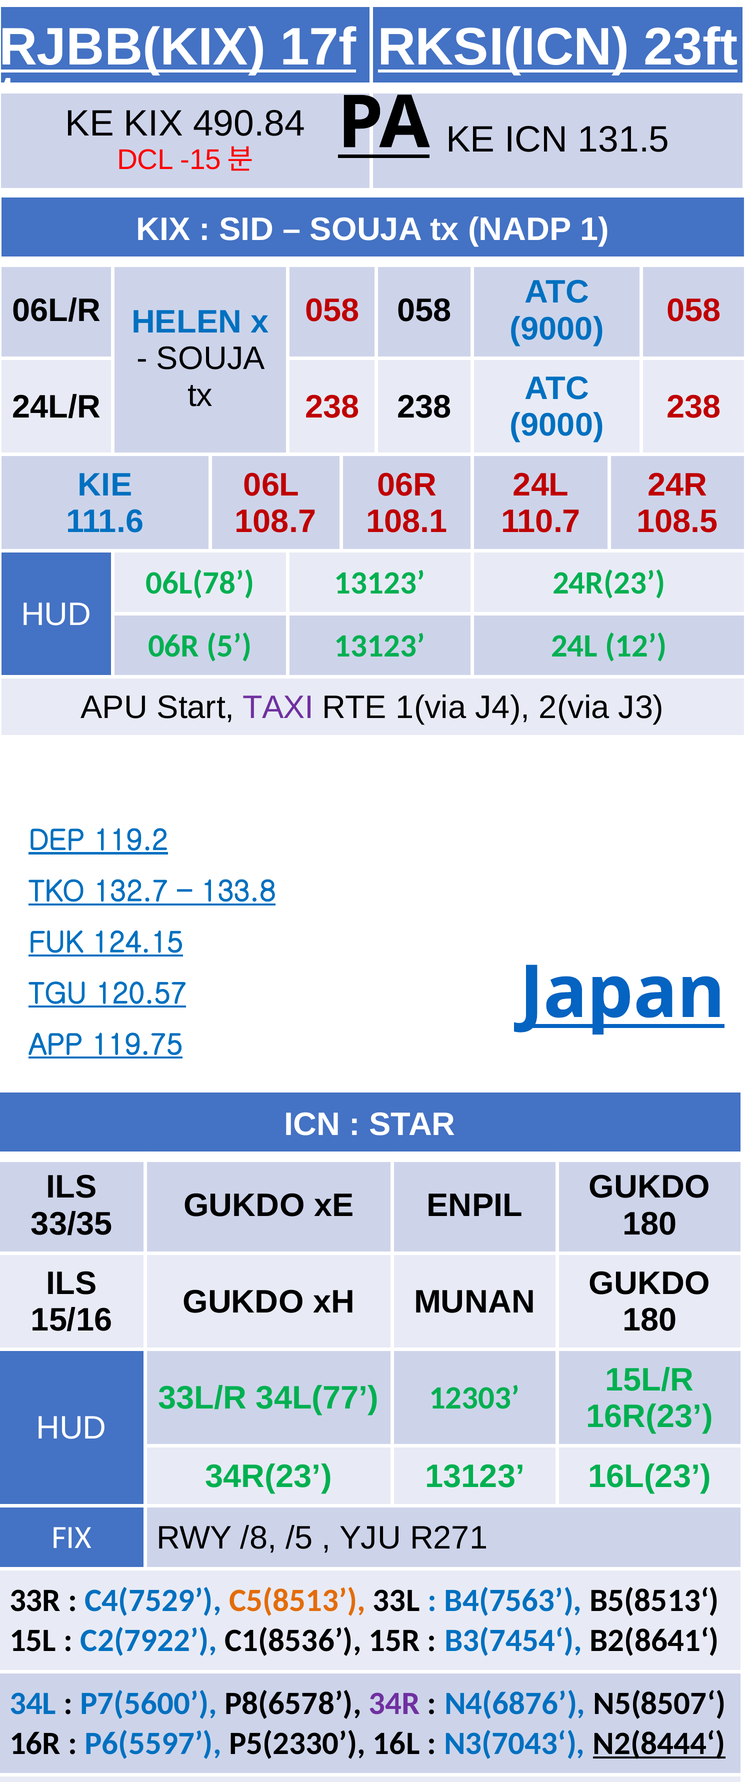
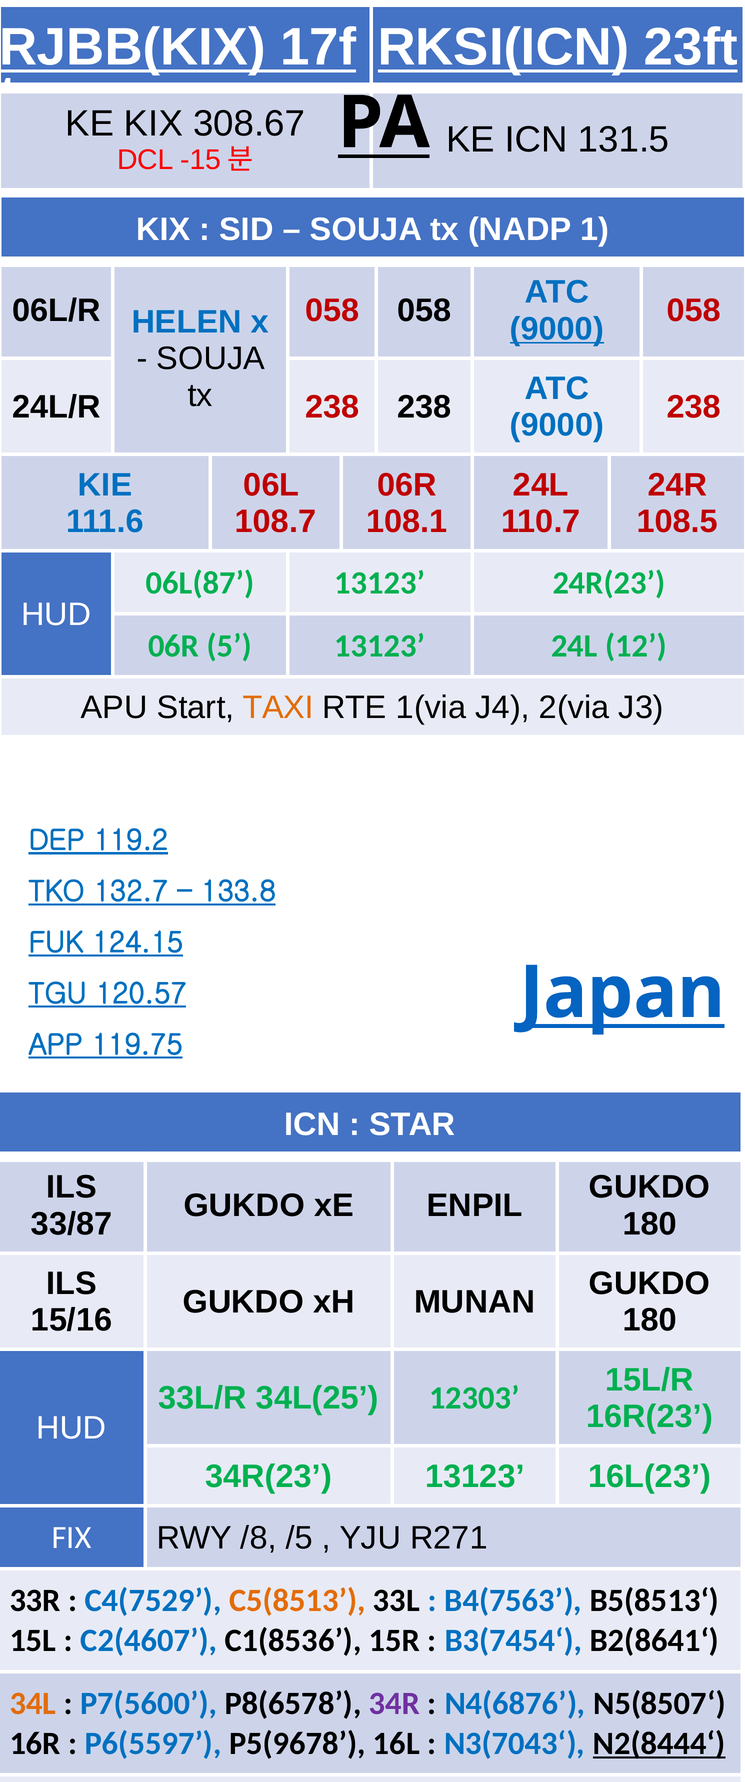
490.84: 490.84 -> 308.67
9000 at (557, 329) underline: none -> present
06L(78: 06L(78 -> 06L(87
TAXI at (278, 708) colour: purple -> orange
33/35: 33/35 -> 33/87
34L(77: 34L(77 -> 34L(25
C2(7922: C2(7922 -> C2(4607
34L colour: blue -> orange
P5(2330: P5(2330 -> P5(9678
